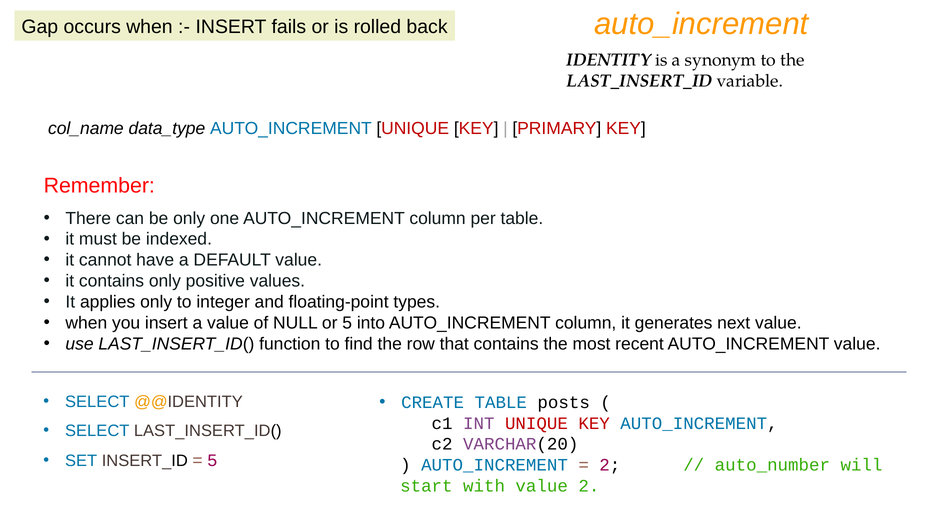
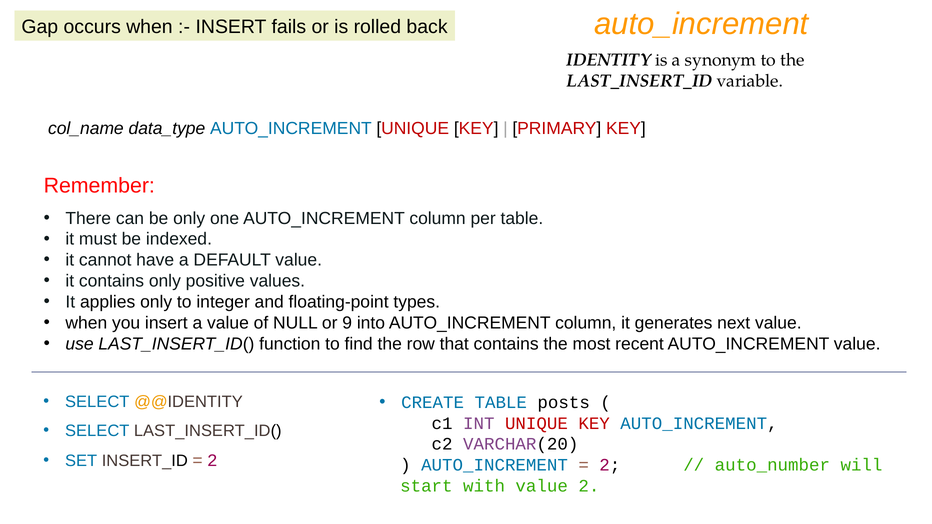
or 5: 5 -> 9
5 at (212, 461): 5 -> 2
